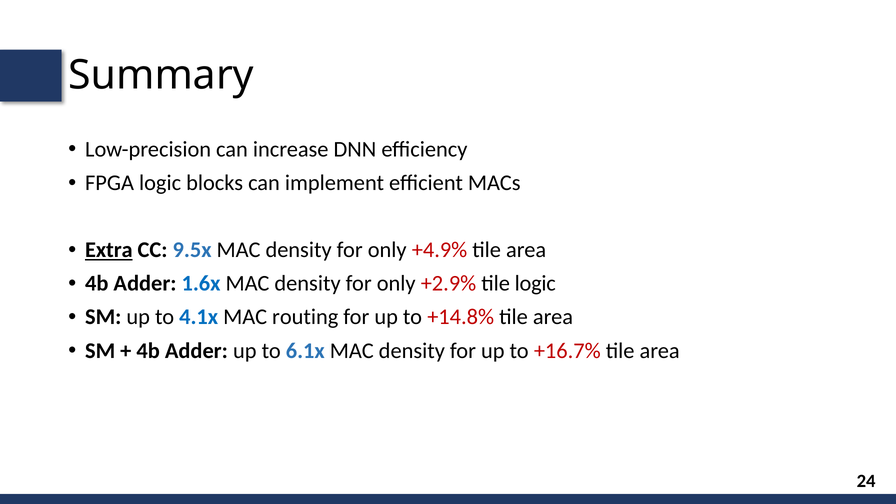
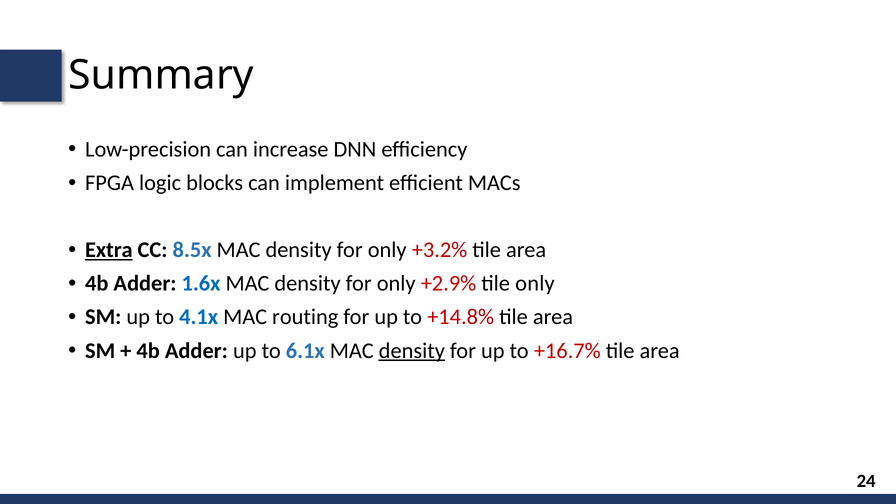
9.5x: 9.5x -> 8.5x
+4.9%: +4.9% -> +3.2%
tile logic: logic -> only
density at (412, 351) underline: none -> present
